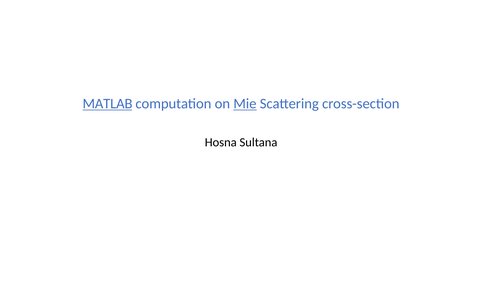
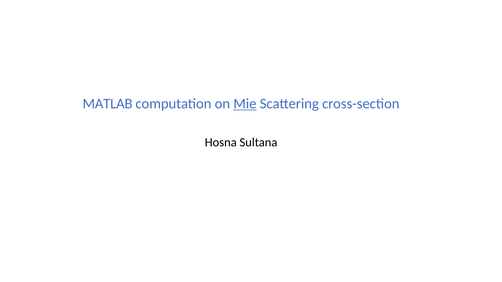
MATLAB underline: present -> none
